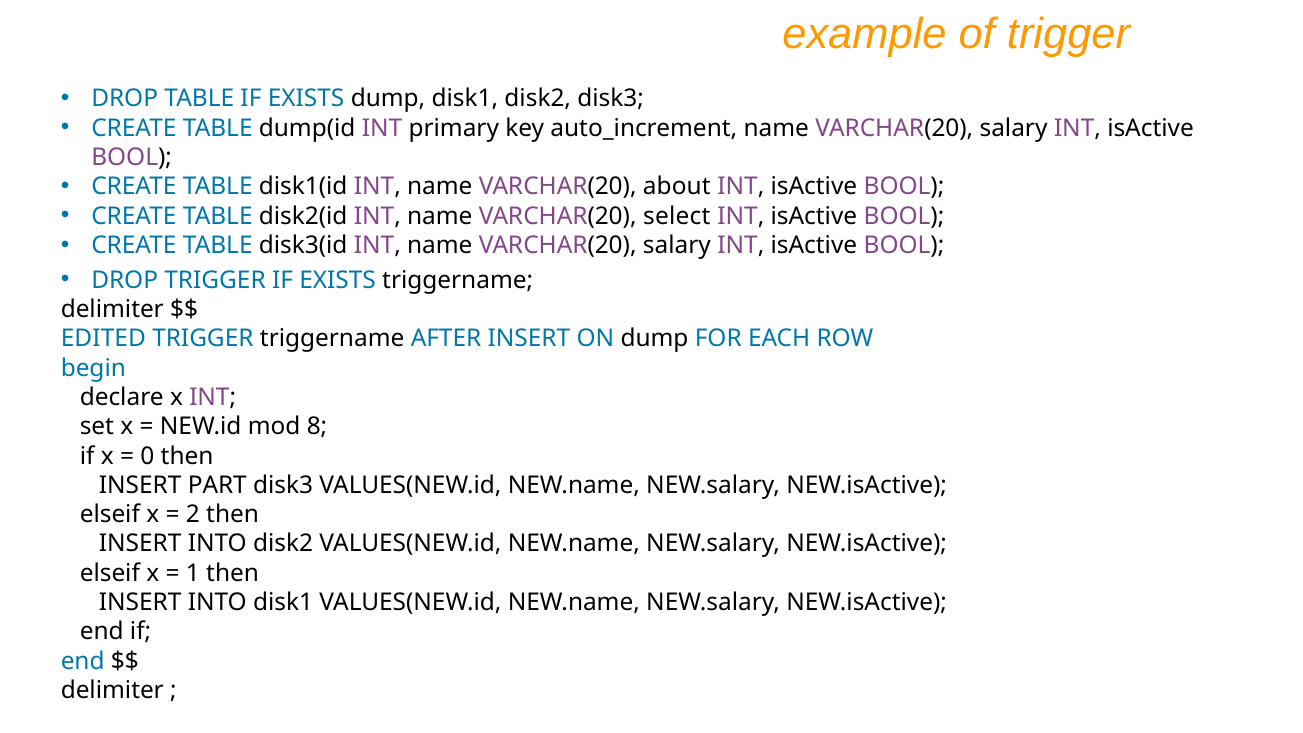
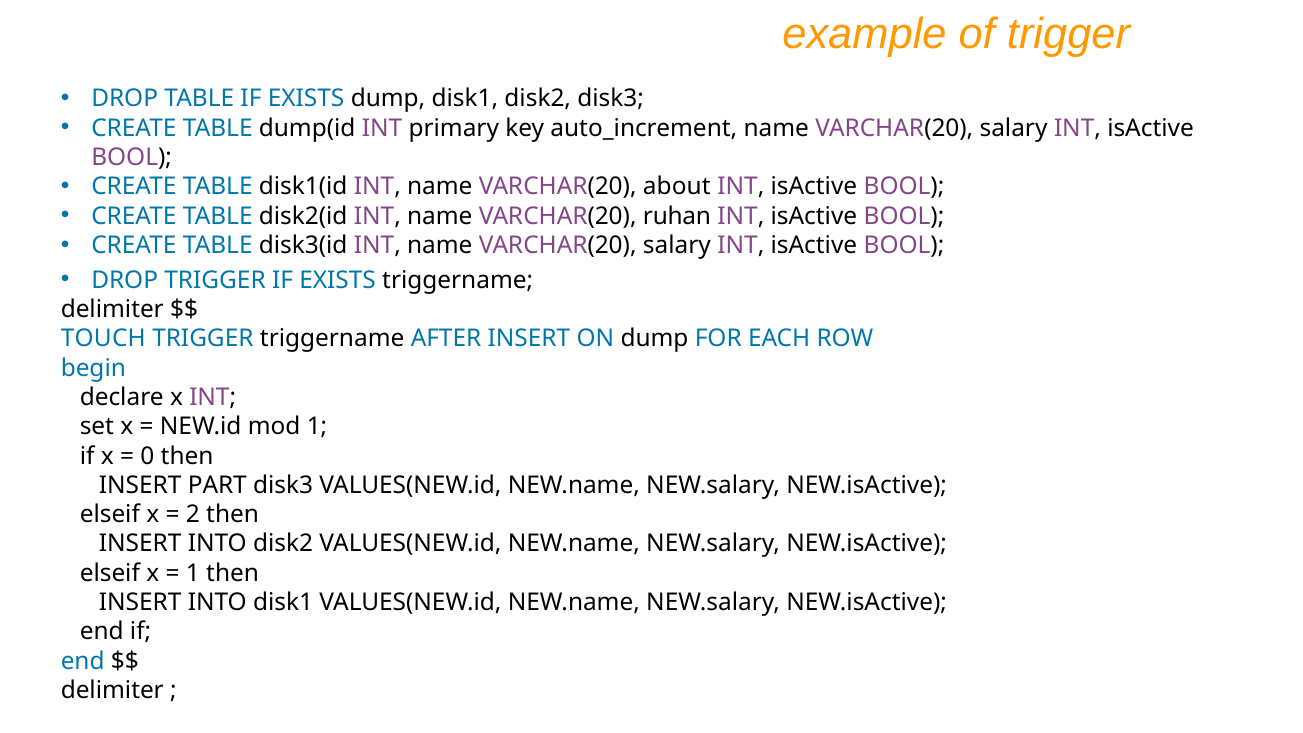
select: select -> ruhan
EDITED: EDITED -> TOUCH
mod 8: 8 -> 1
